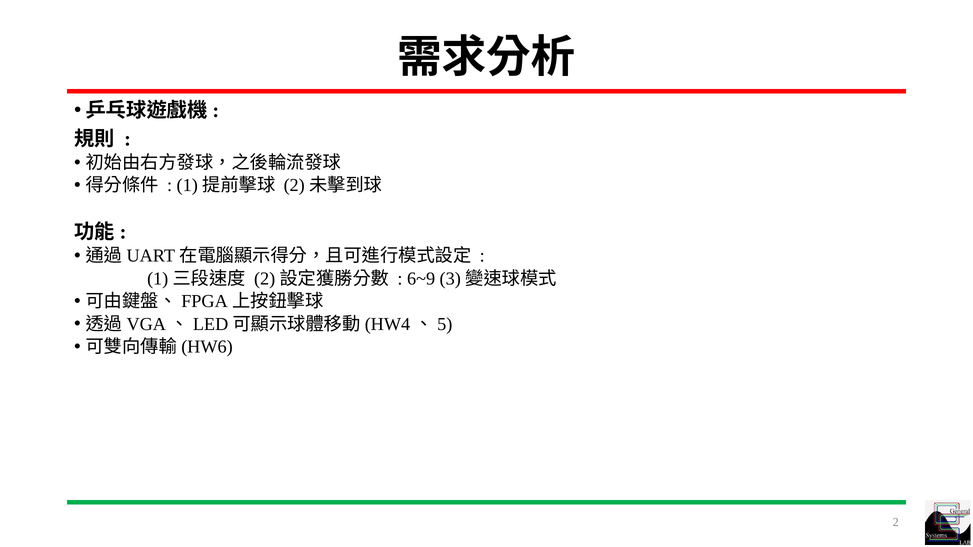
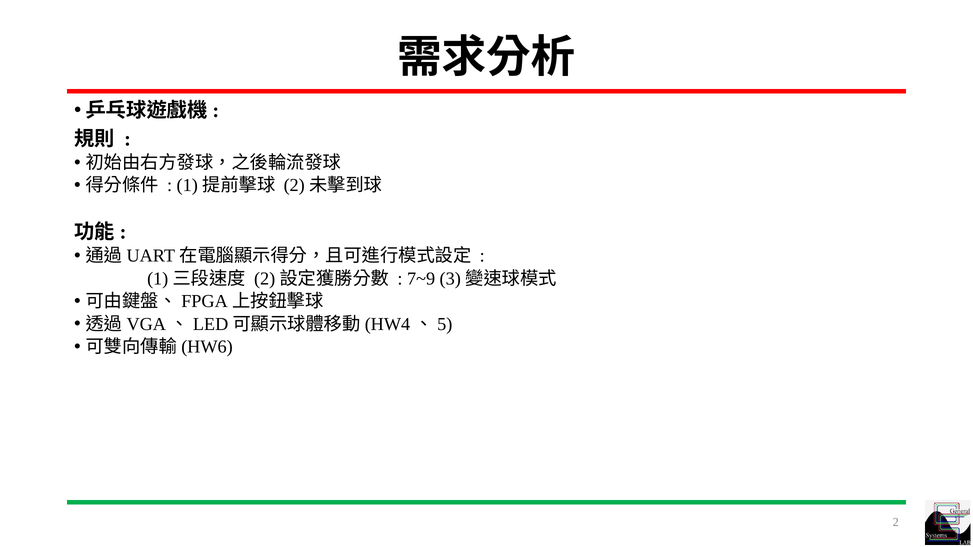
6~9: 6~9 -> 7~9
